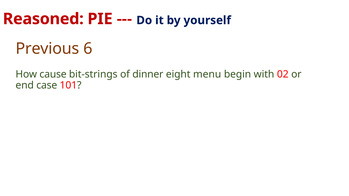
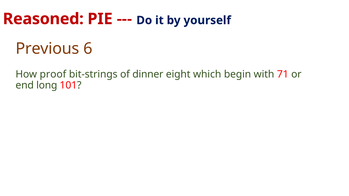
cause: cause -> proof
menu: menu -> which
02: 02 -> 71
case: case -> long
